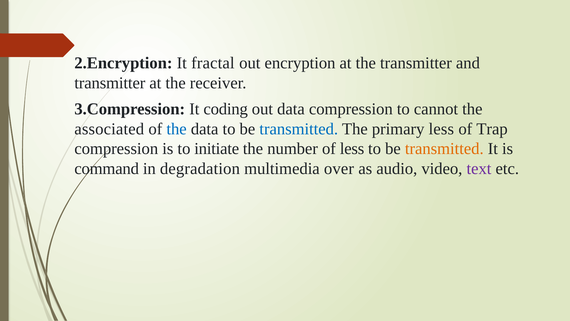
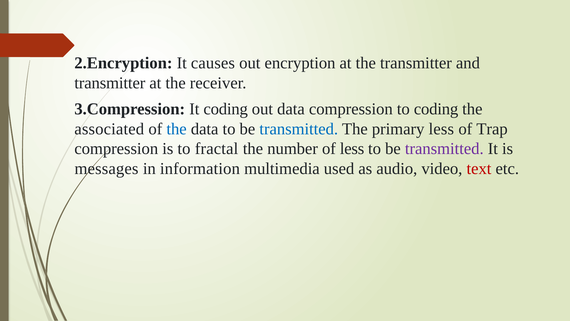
fractal: fractal -> causes
to cannot: cannot -> coding
initiate: initiate -> fractal
transmitted at (444, 149) colour: orange -> purple
command: command -> messages
degradation: degradation -> information
over: over -> used
text colour: purple -> red
